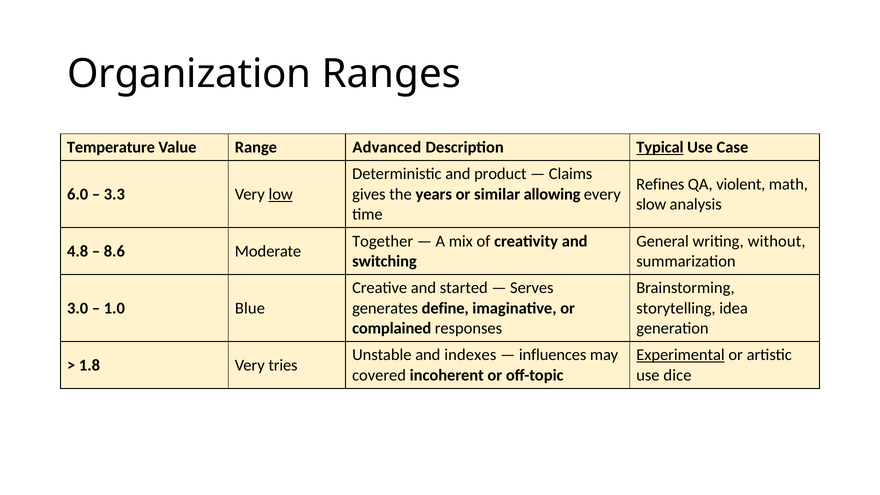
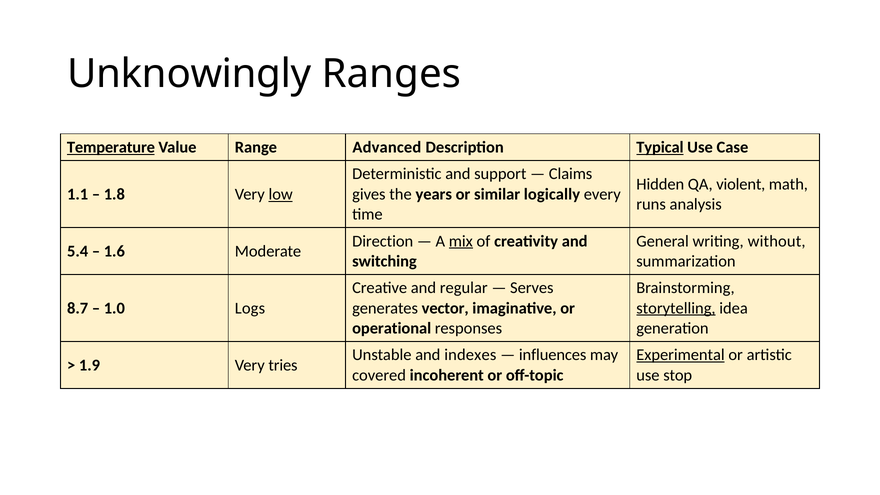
Organization: Organization -> Unknowingly
Temperature underline: none -> present
product: product -> support
Refines: Refines -> Hidden
6.0: 6.0 -> 1.1
3.3: 3.3 -> 1.8
allowing: allowing -> logically
slow: slow -> runs
Together: Together -> Direction
mix underline: none -> present
4.8: 4.8 -> 5.4
8.6: 8.6 -> 1.6
started: started -> regular
3.0: 3.0 -> 8.7
Blue: Blue -> Logs
define: define -> vector
storytelling underline: none -> present
complained: complained -> operational
1.8: 1.8 -> 1.9
dice: dice -> stop
